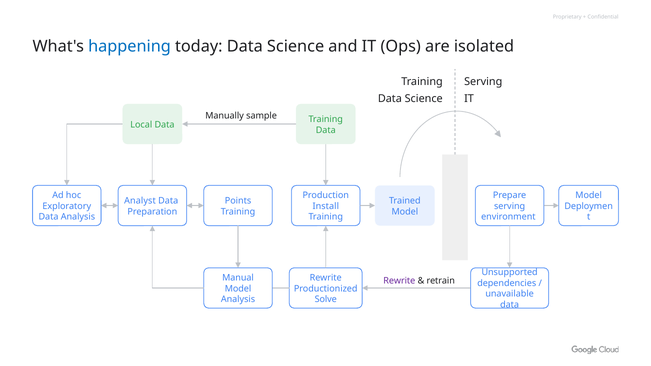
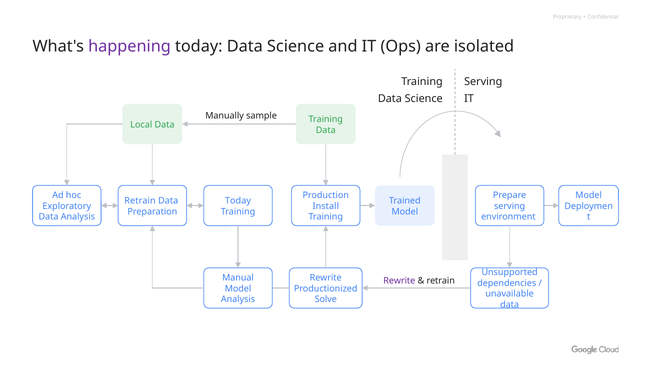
happening colour: blue -> purple
Analyst at (140, 201): Analyst -> Retrain
Points at (238, 201): Points -> Today
